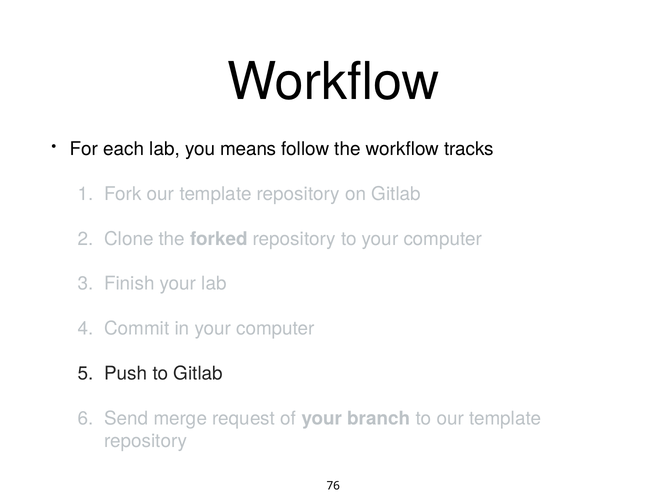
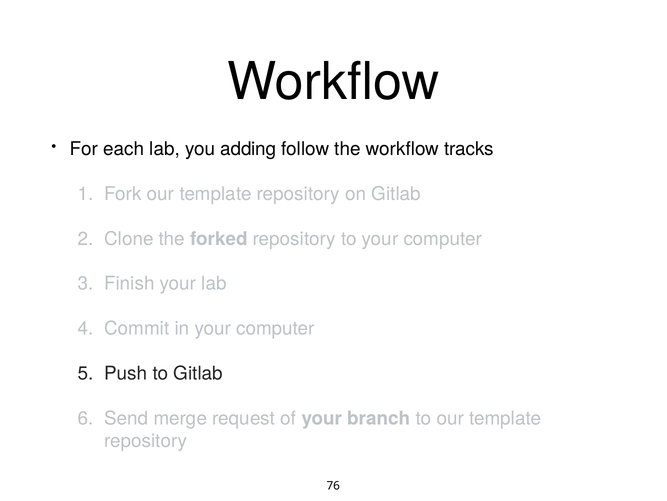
means: means -> adding
